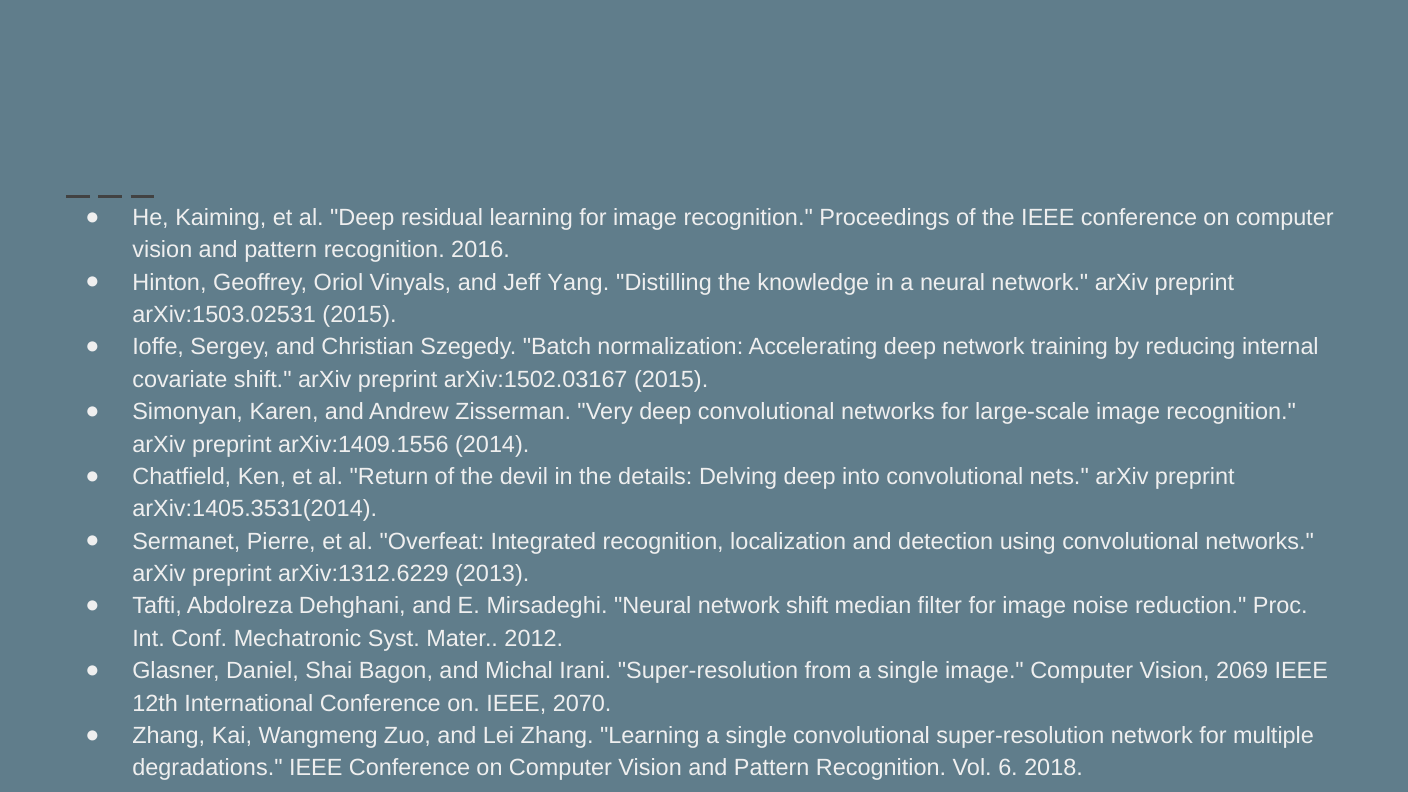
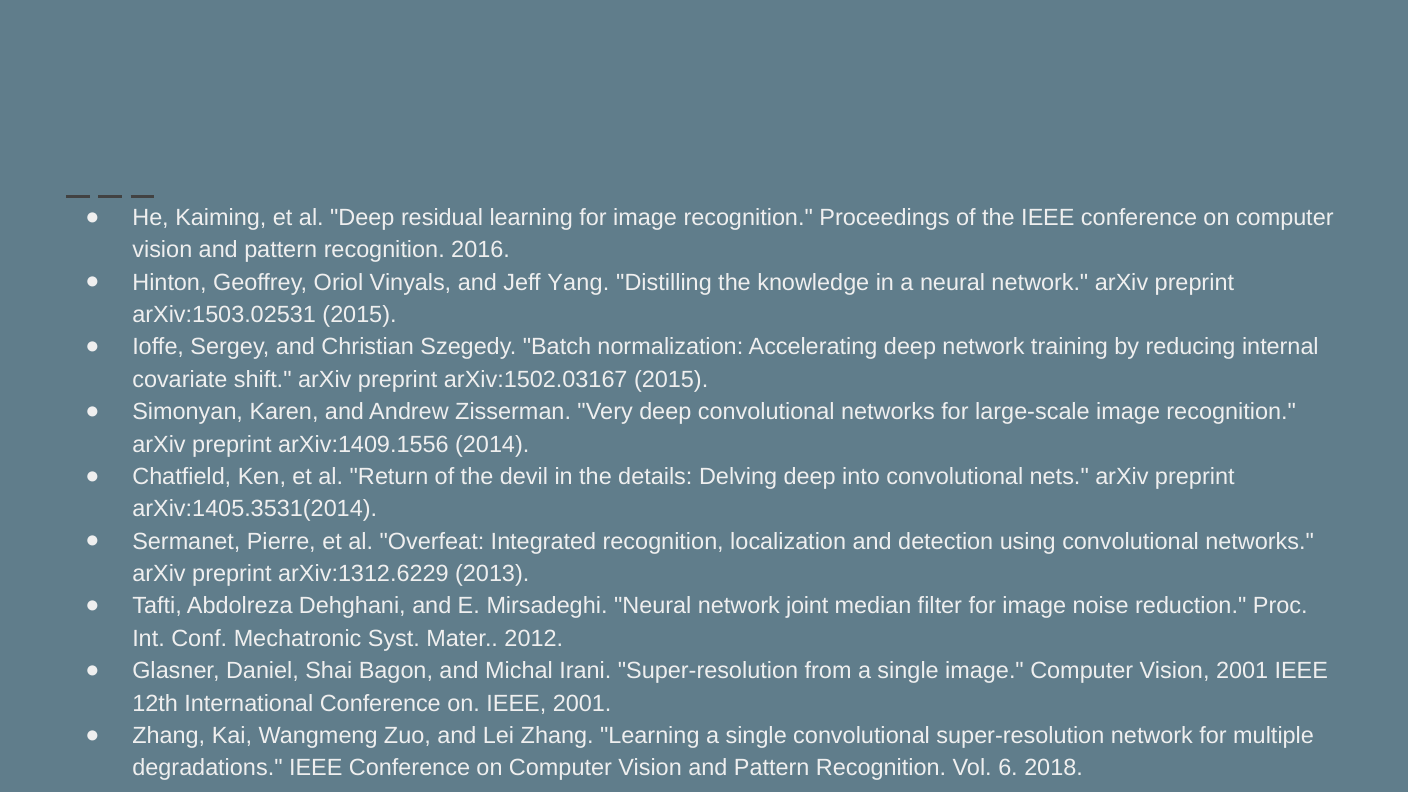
network shift: shift -> joint
Vision 2069: 2069 -> 2001
IEEE 2070: 2070 -> 2001
